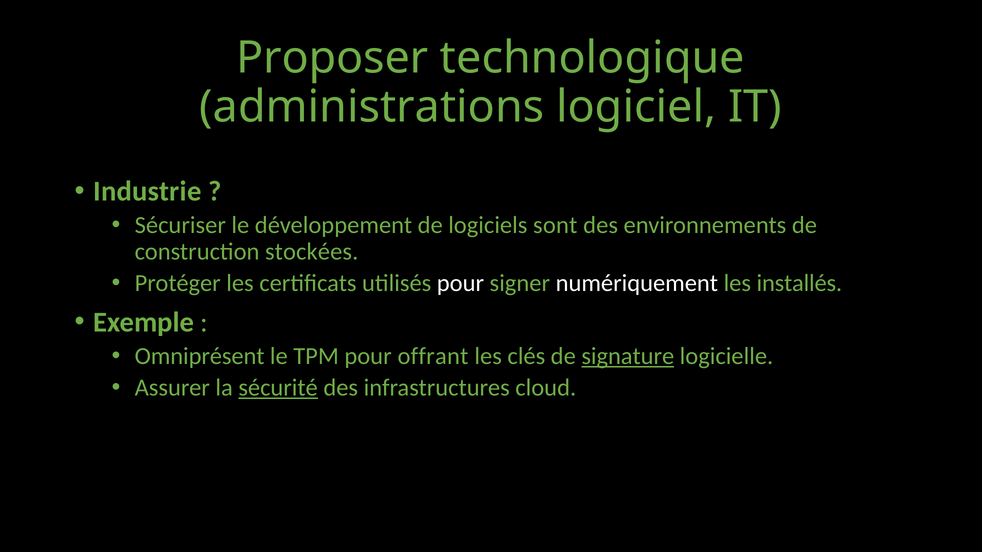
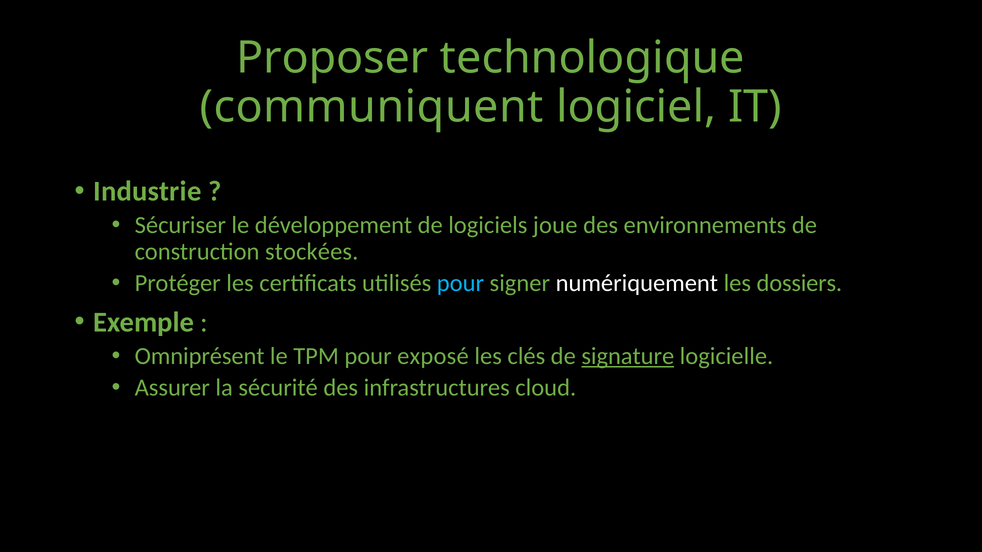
administrations: administrations -> communiquent
sont: sont -> joue
pour at (460, 283) colour: white -> light blue
installés: installés -> dossiers
offrant: offrant -> exposé
sécurité underline: present -> none
